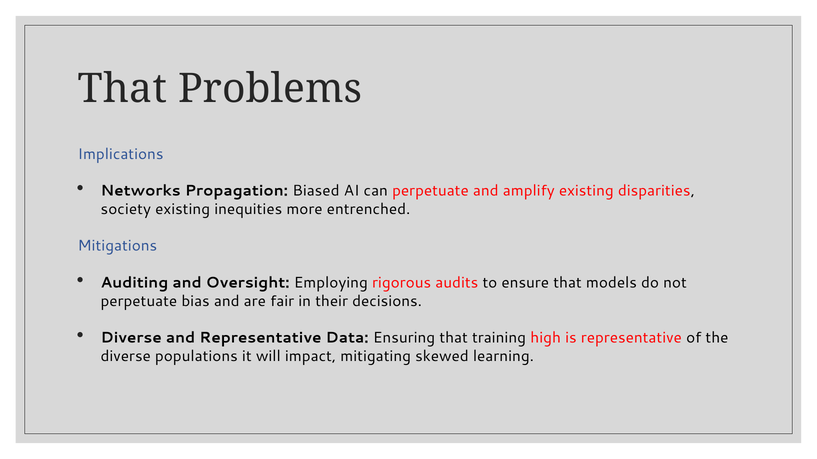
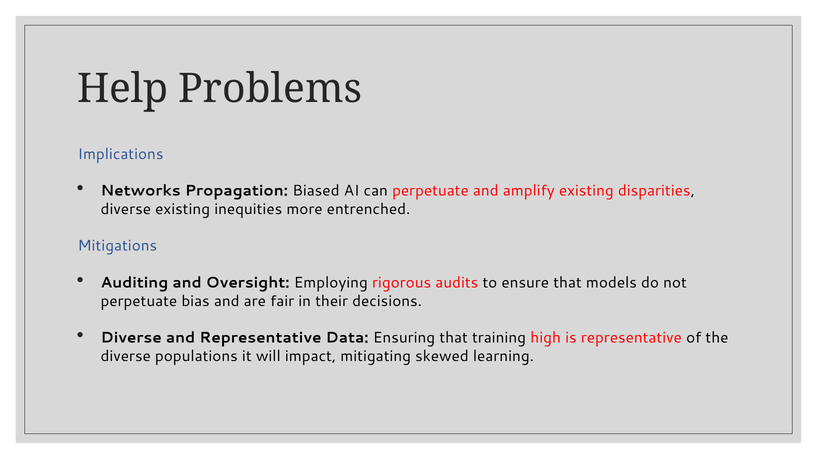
That at (122, 89): That -> Help
society at (126, 209): society -> diverse
